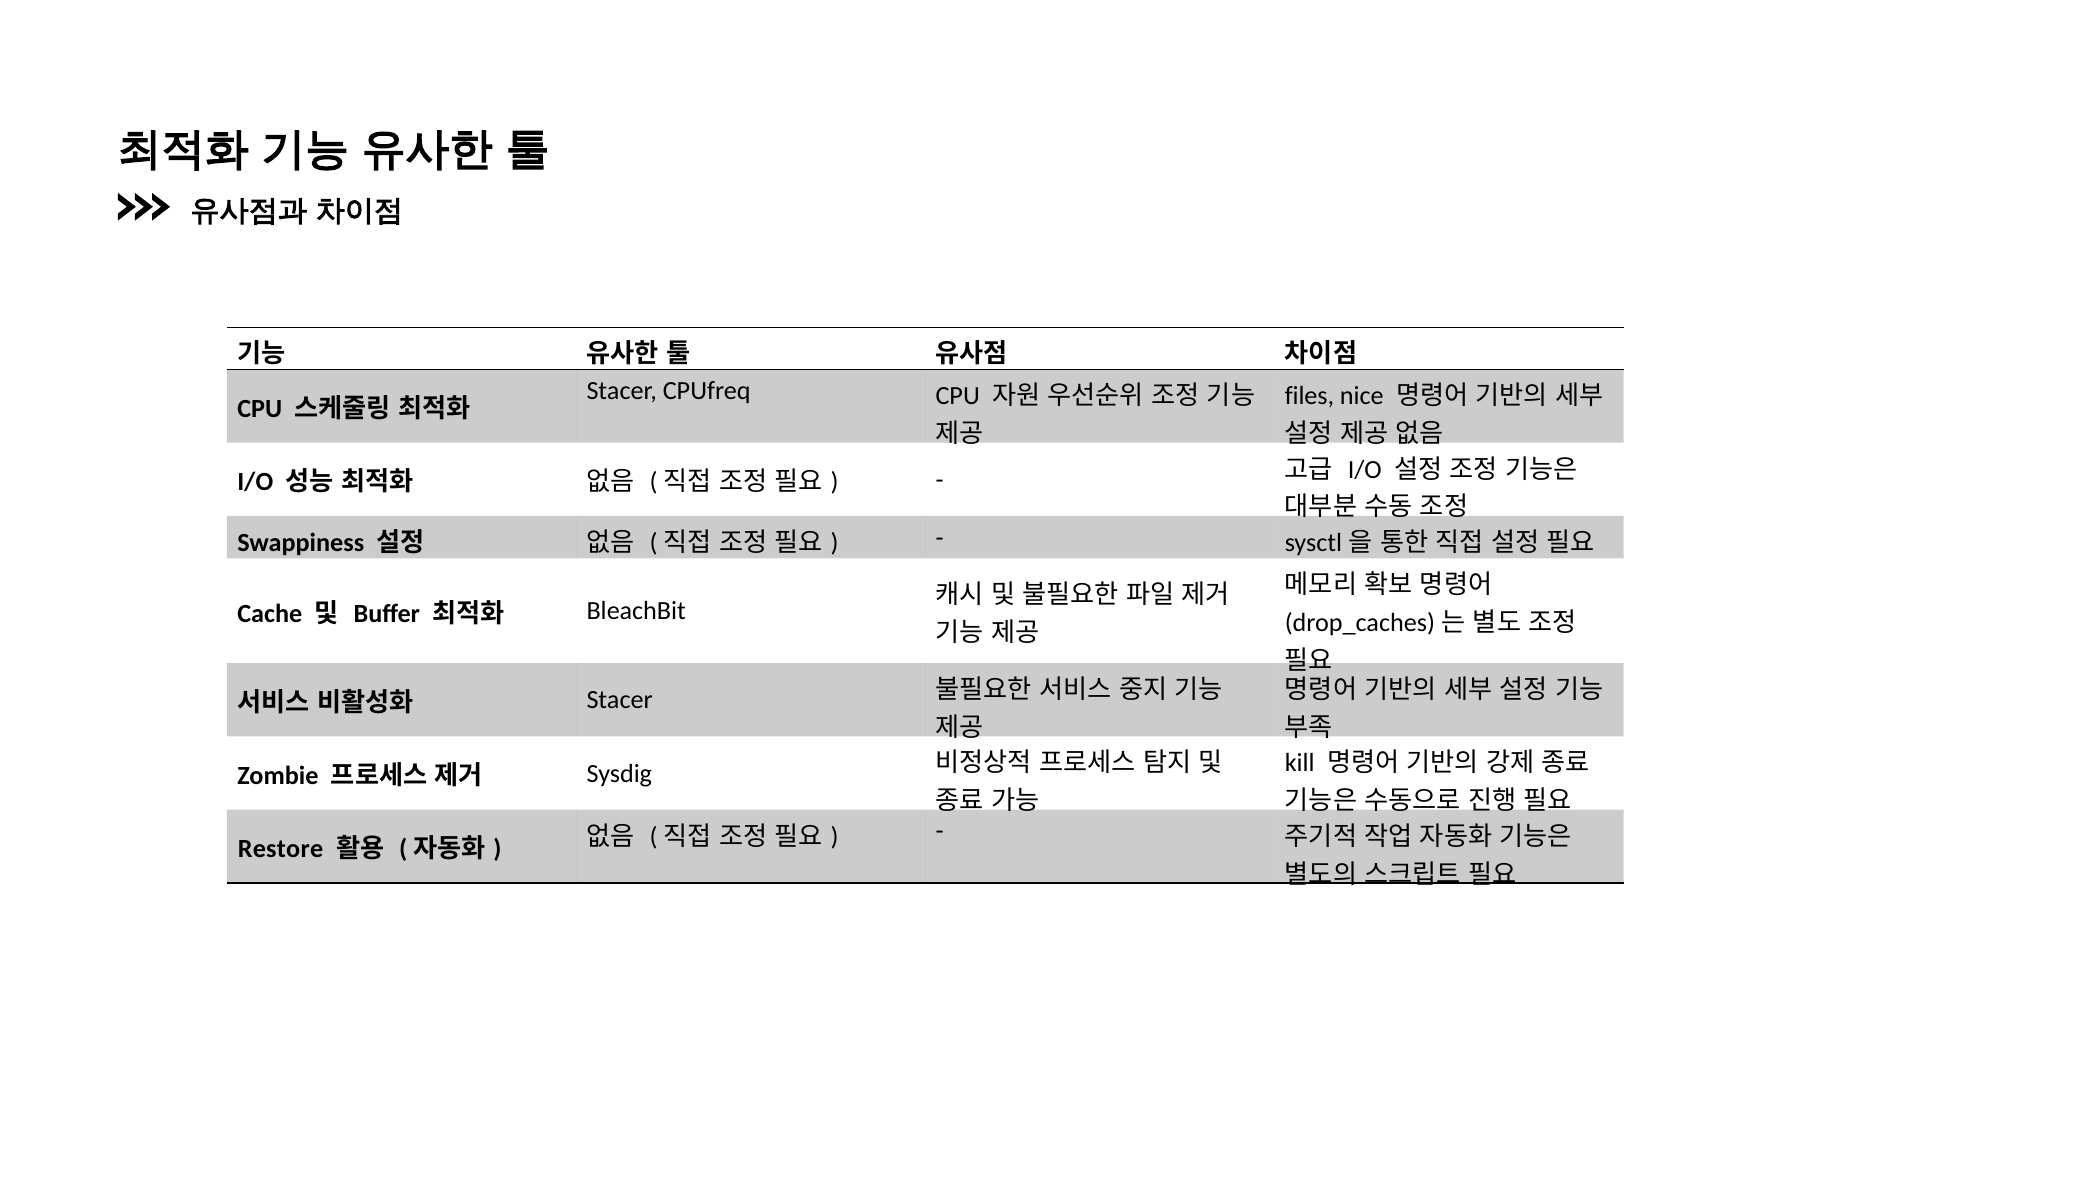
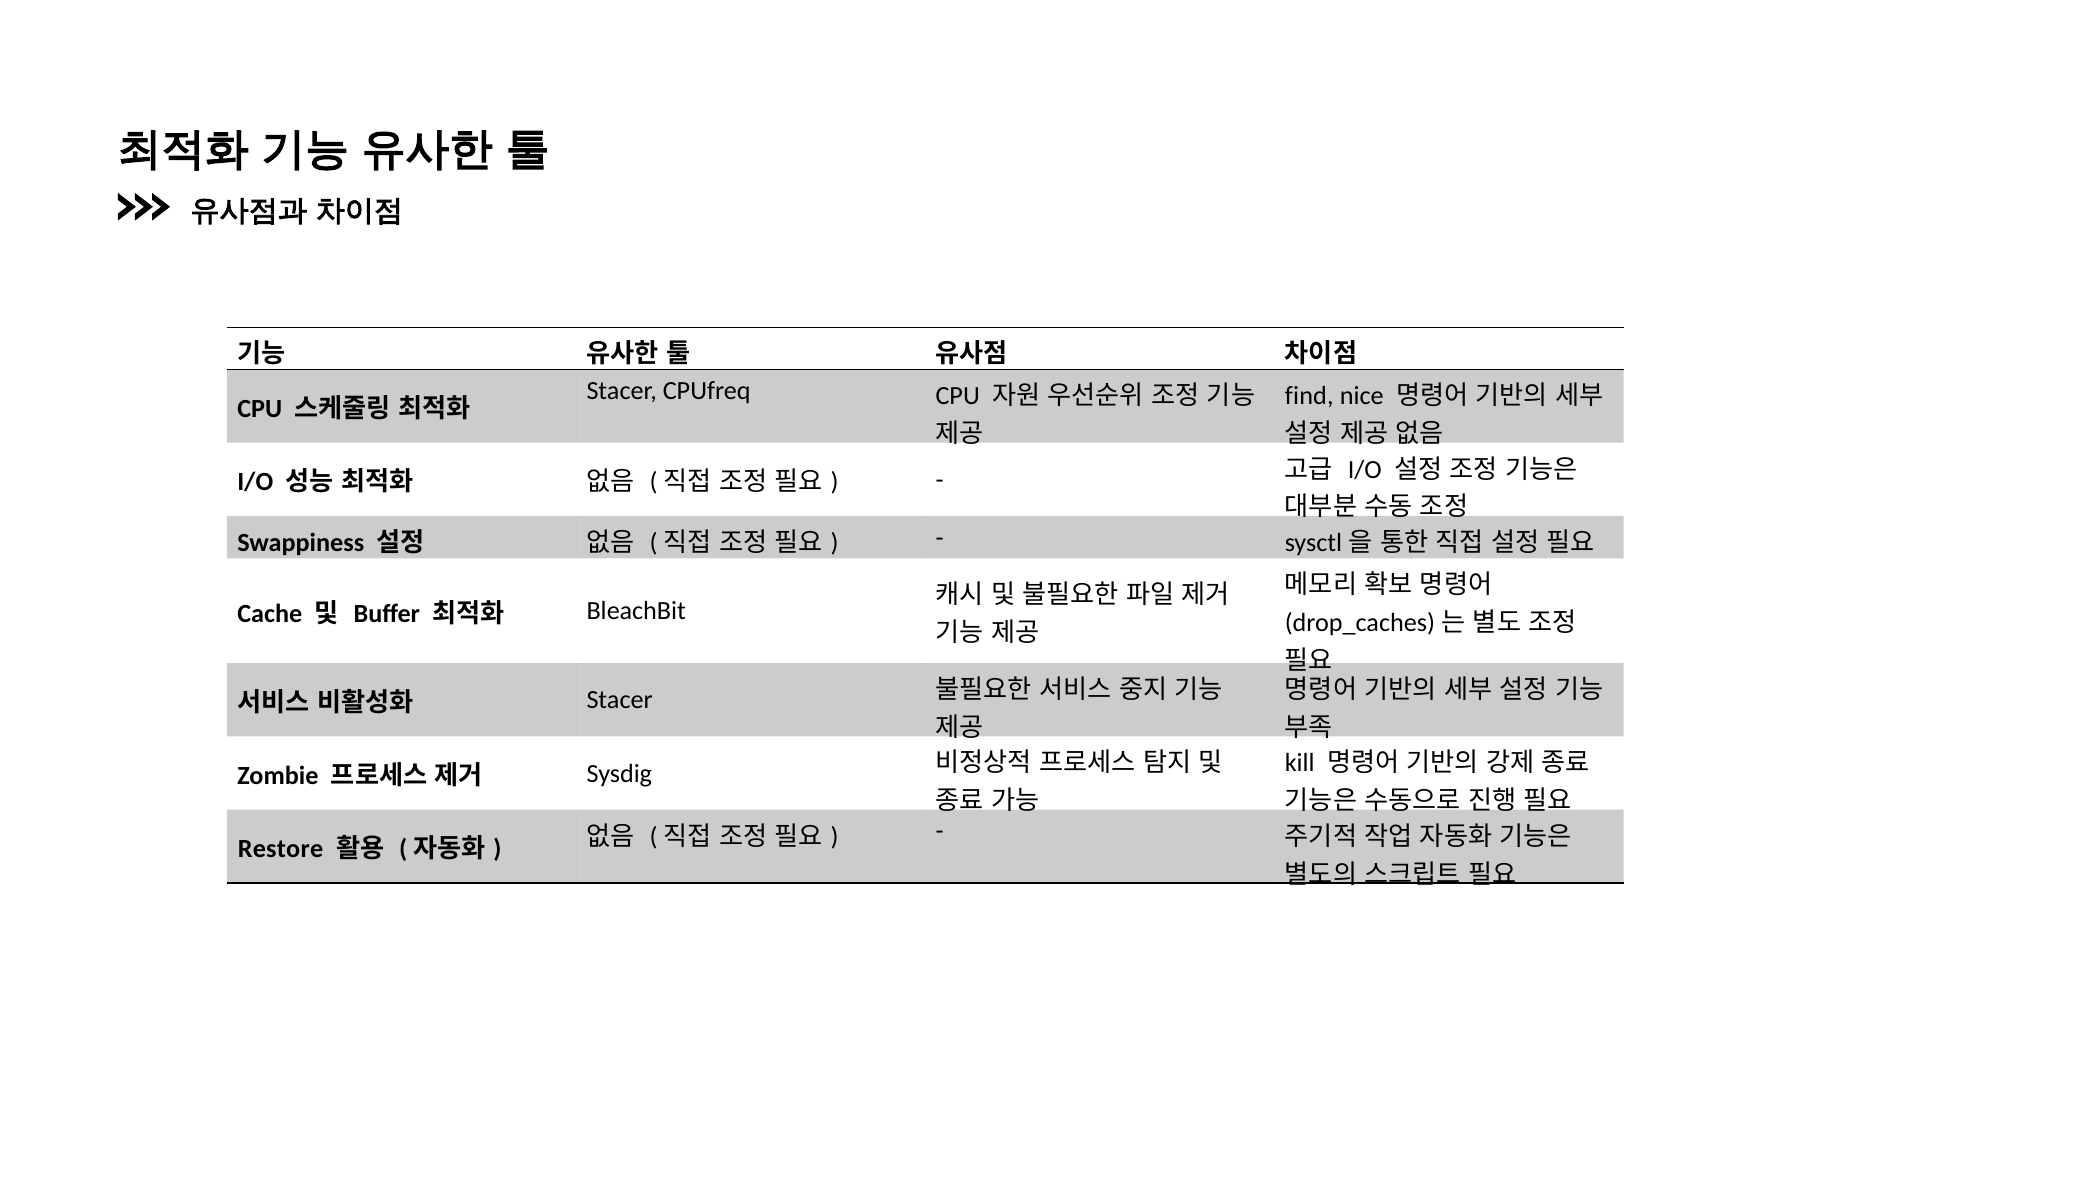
files: files -> find
